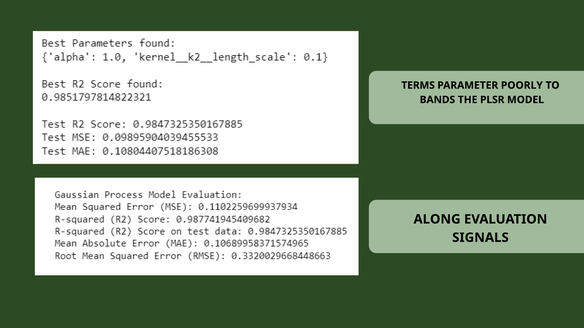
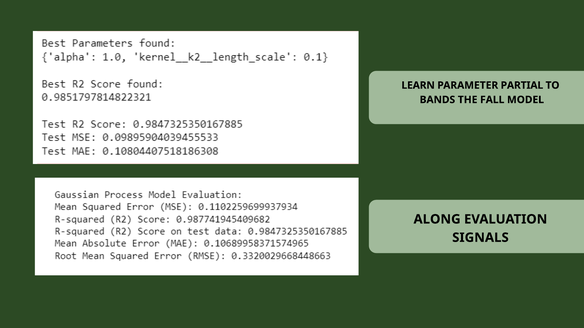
TERMS: TERMS -> LEARN
POORLY: POORLY -> PARTIAL
PLSR: PLSR -> FALL
